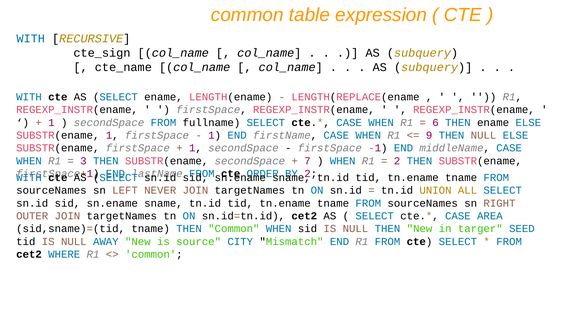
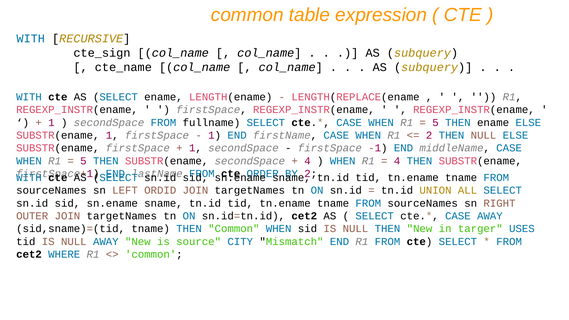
6 at (435, 123): 6 -> 5
9 at (429, 135): 9 -> 2
3 at (83, 161): 3 -> 5
7 at (307, 161): 7 -> 4
2 at (397, 161): 2 -> 4
NEVER: NEVER -> ORDID
CASE AREA: AREA -> AWAY
SEED: SEED -> USES
